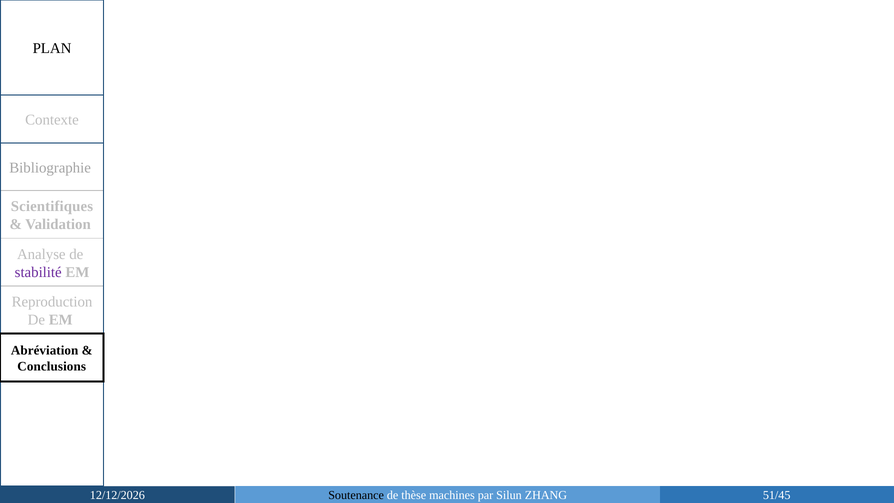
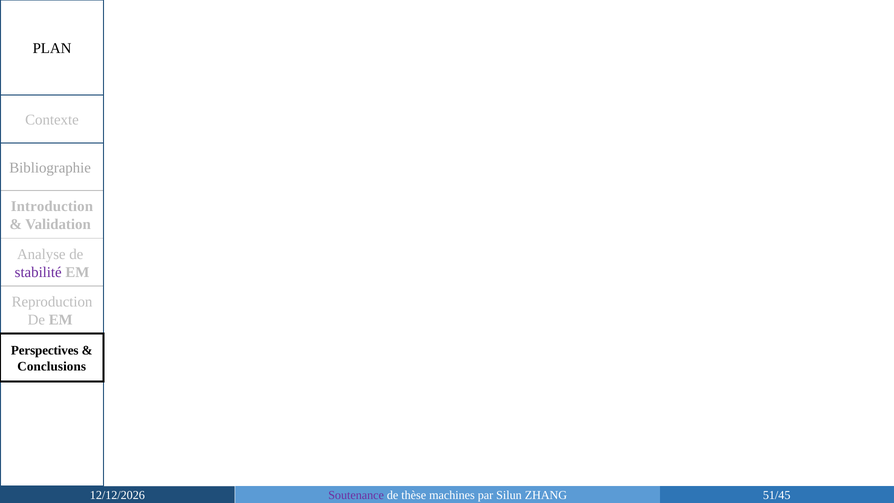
Scientifiques: Scientifiques -> Introduction
Abréviation: Abréviation -> Perspectives
Soutenance colour: black -> purple
